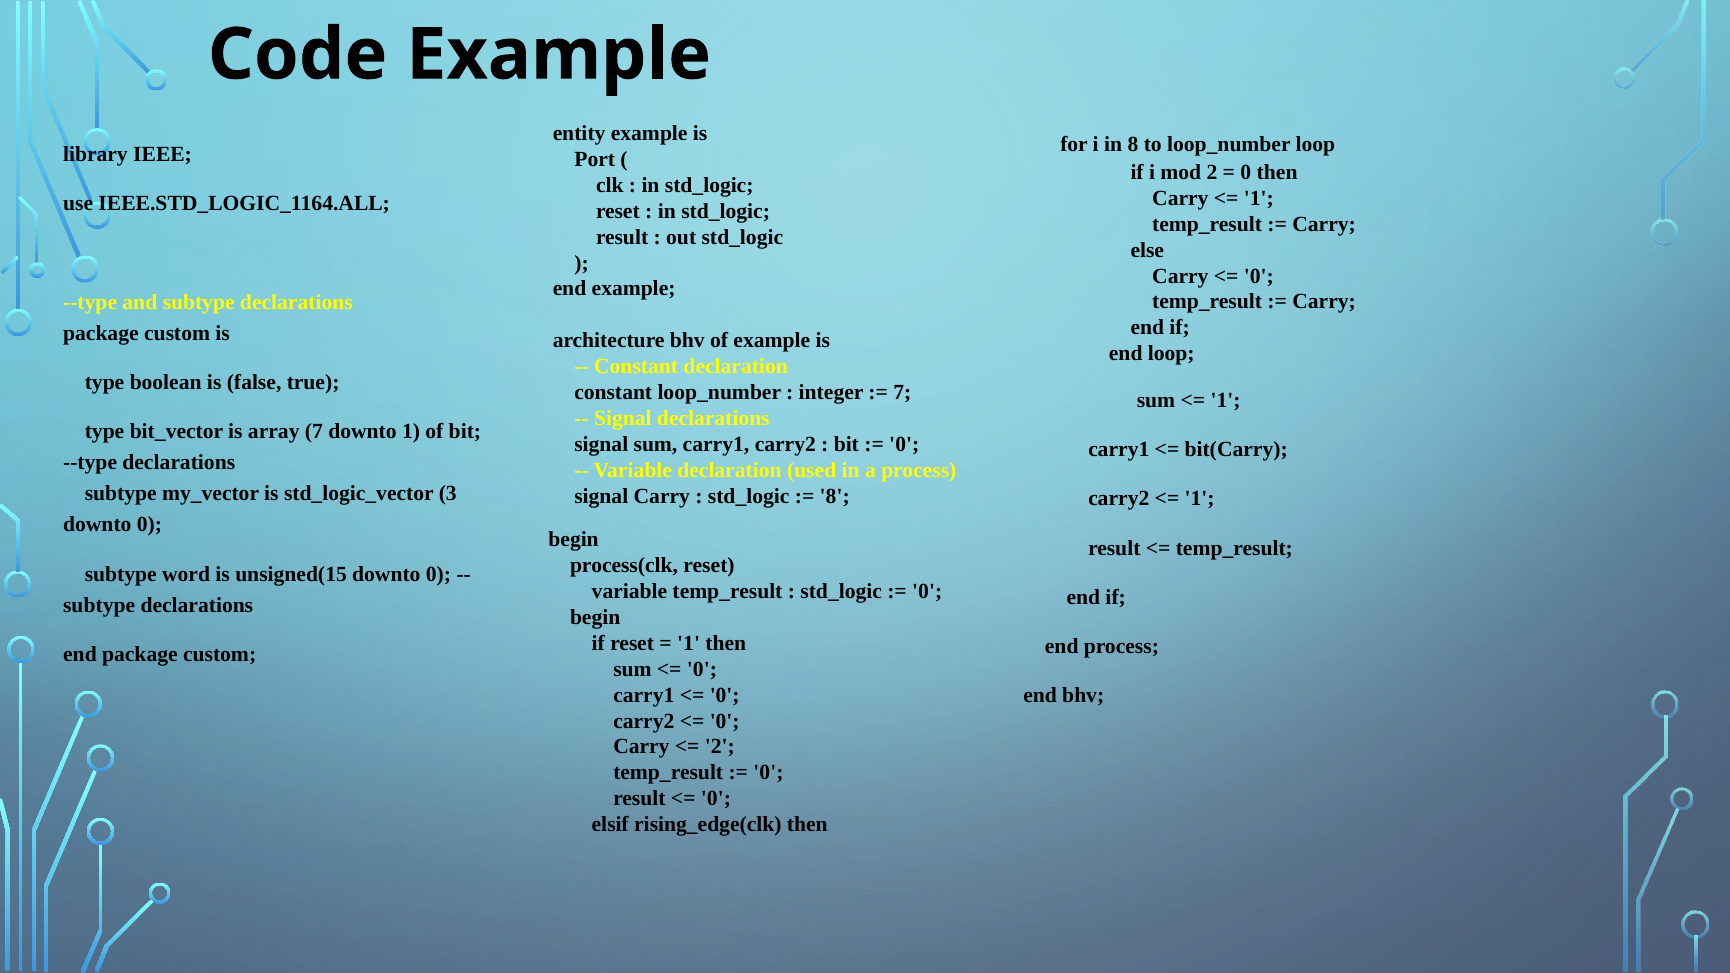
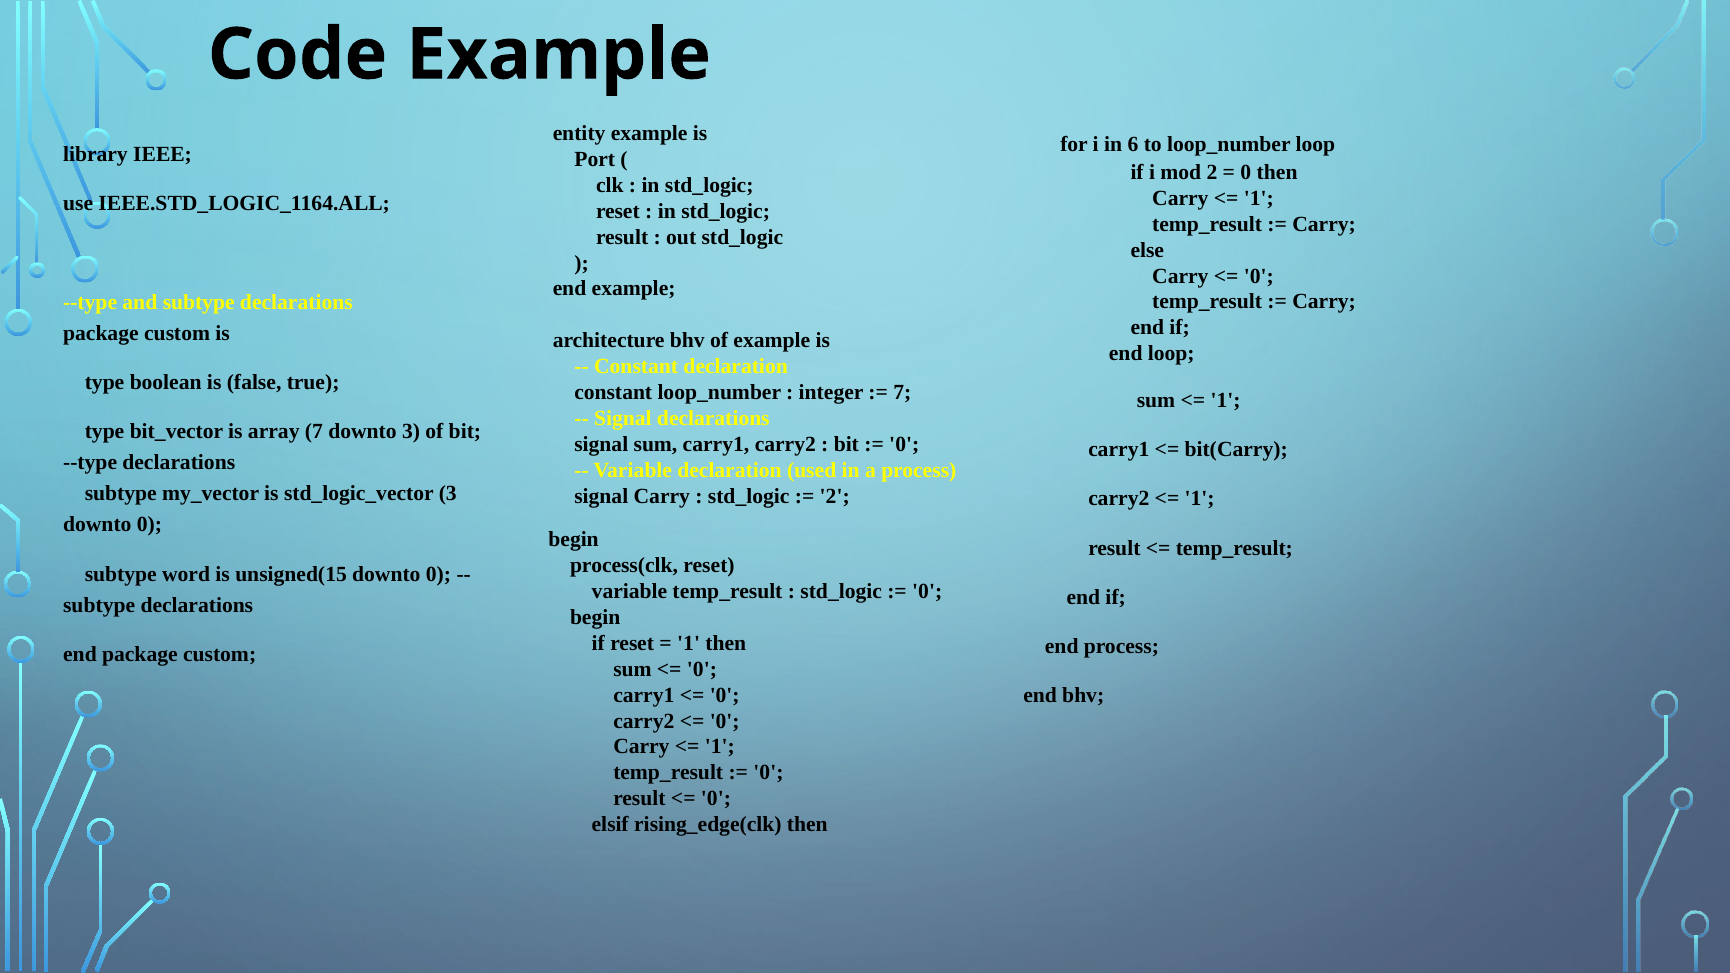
in 8: 8 -> 6
downto 1: 1 -> 3
8 at (835, 496): 8 -> 2
2 at (720, 747): 2 -> 1
